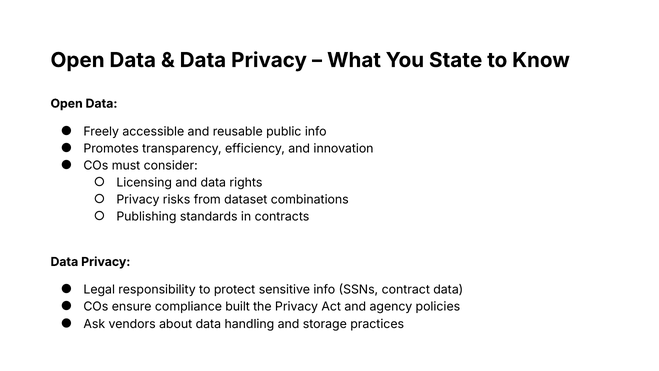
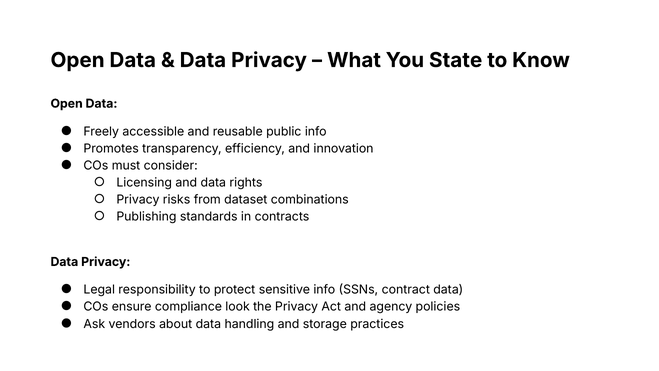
built: built -> look
